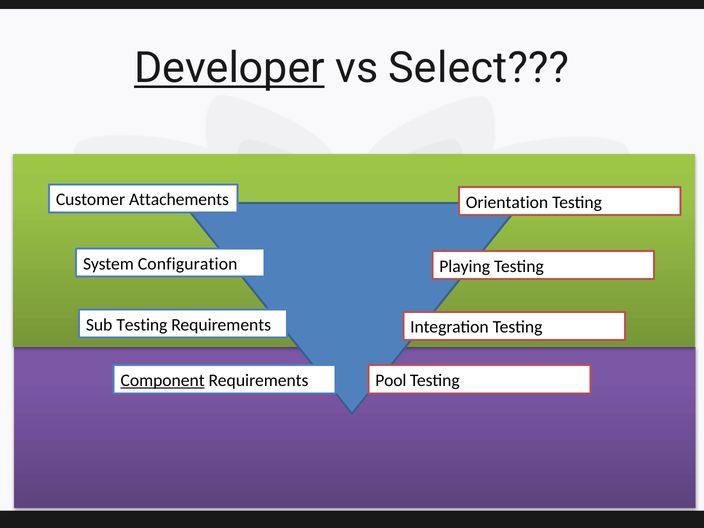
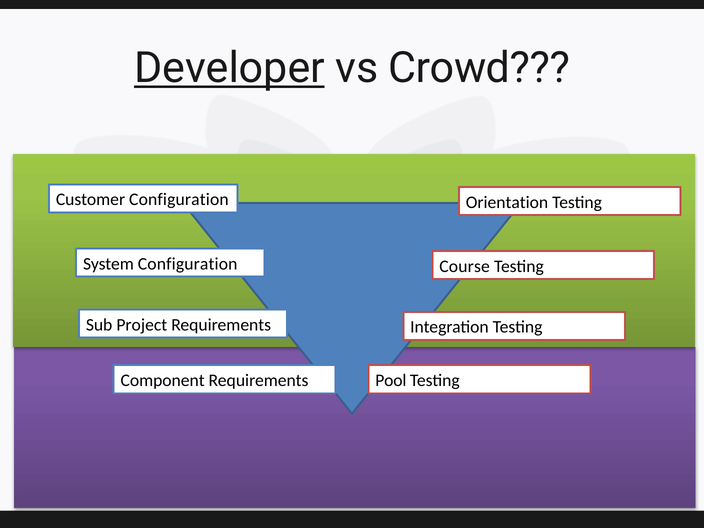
Select: Select -> Crowd
Customer Attachements: Attachements -> Configuration
Playing: Playing -> Course
Sub Testing: Testing -> Project
Component underline: present -> none
